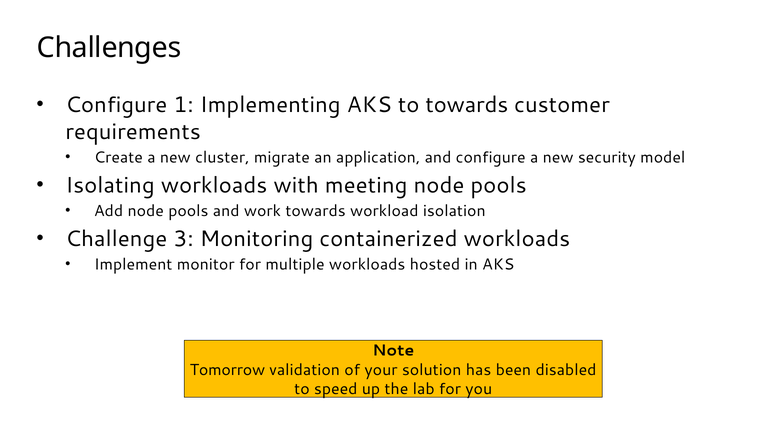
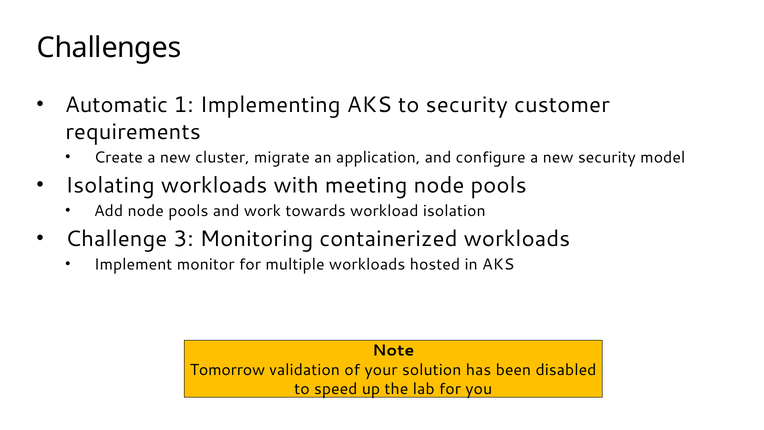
Configure at (116, 105): Configure -> Automatic
to towards: towards -> security
